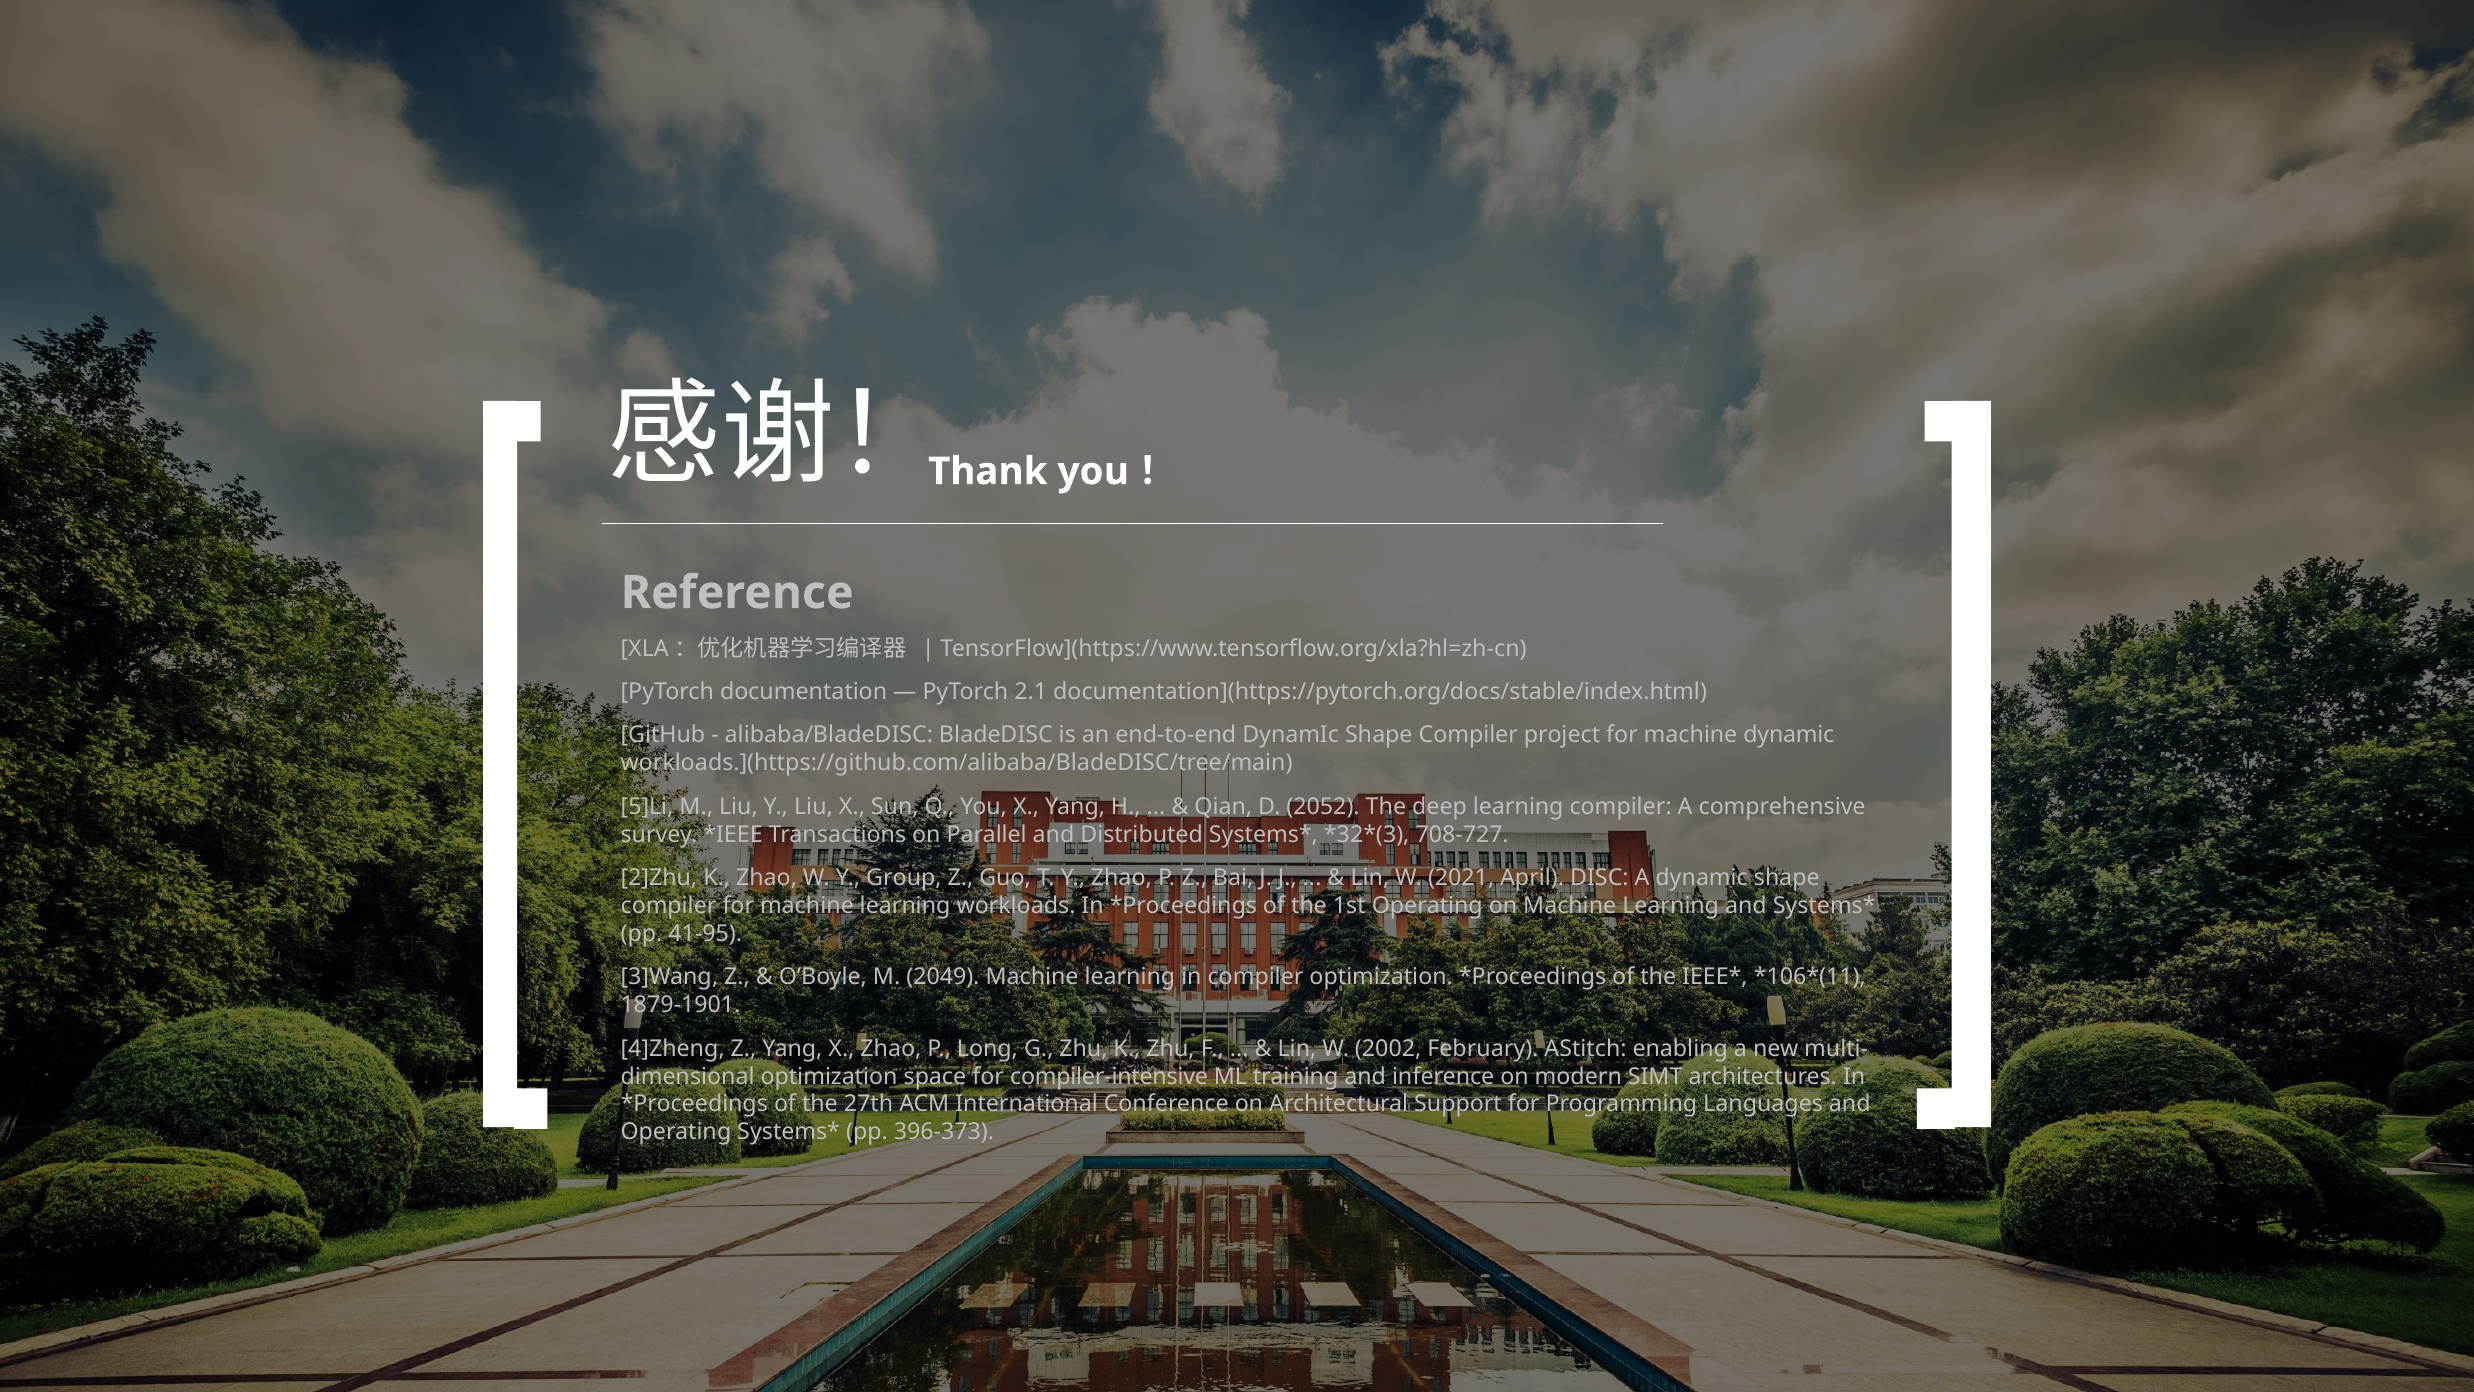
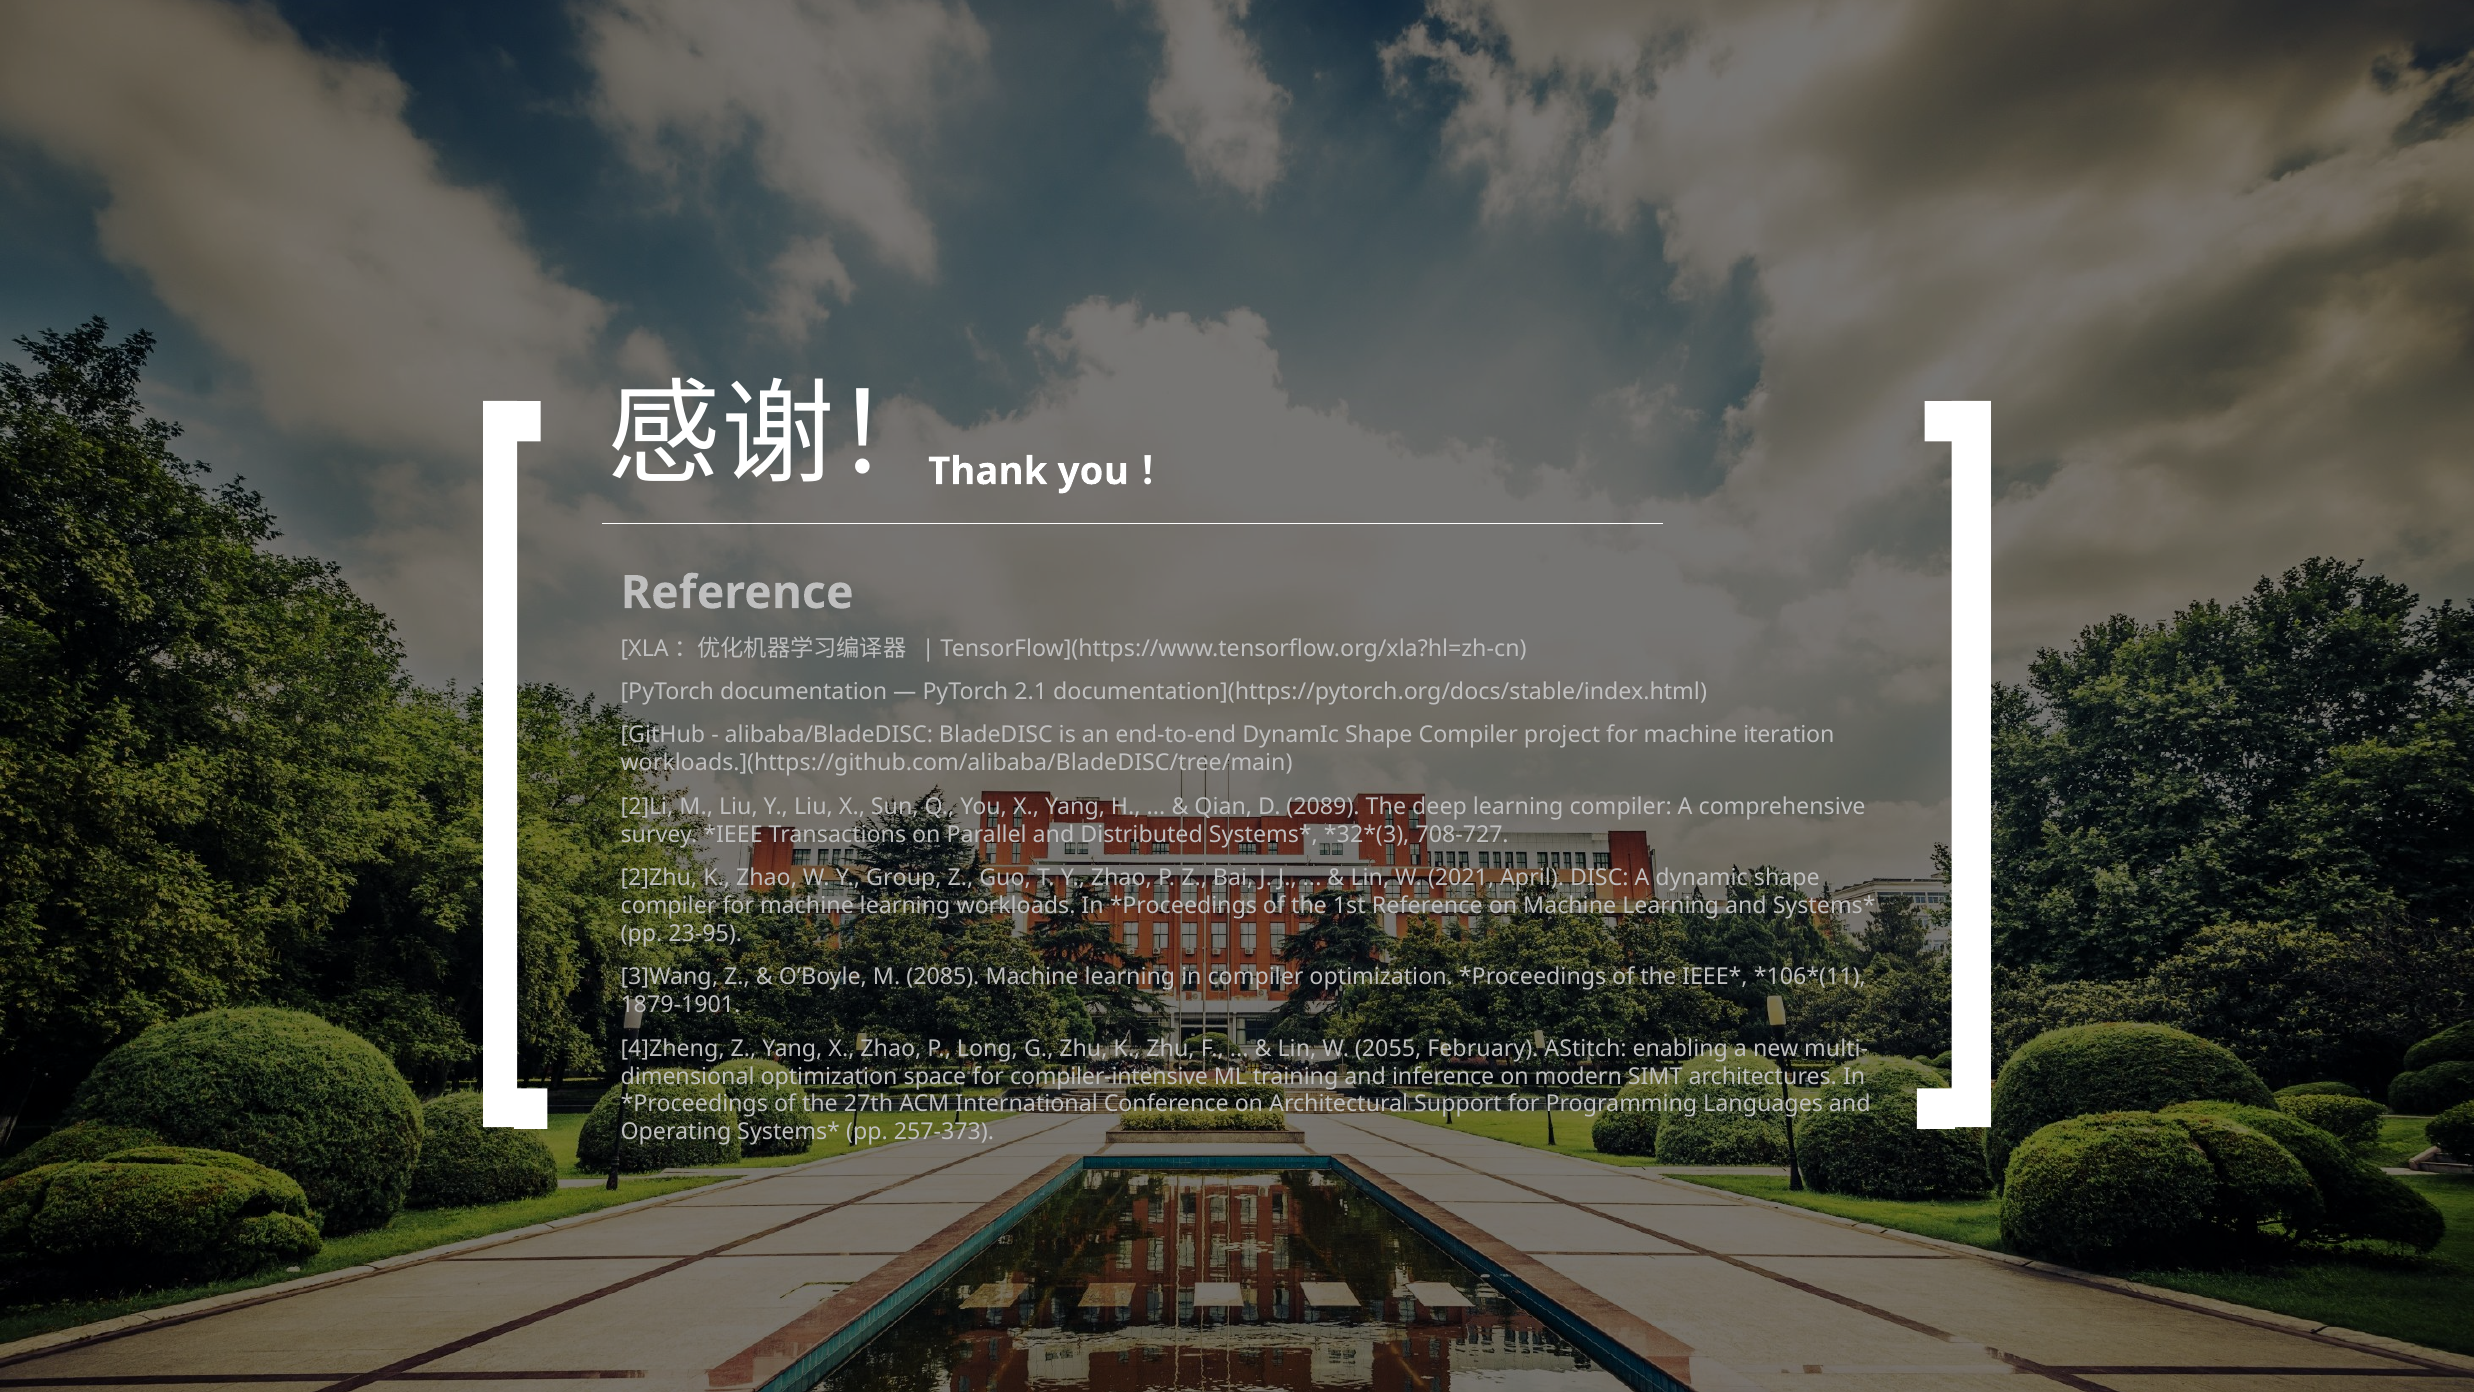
machine dynamic: dynamic -> iteration
5]Li: 5]Li -> 2]Li
2052: 2052 -> 2089
1st Operating: Operating -> Reference
41-95: 41-95 -> 23-95
2049: 2049 -> 2085
2002: 2002 -> 2055
396-373: 396-373 -> 257-373
